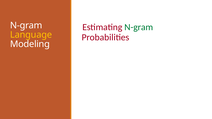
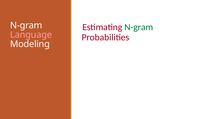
Language colour: yellow -> pink
